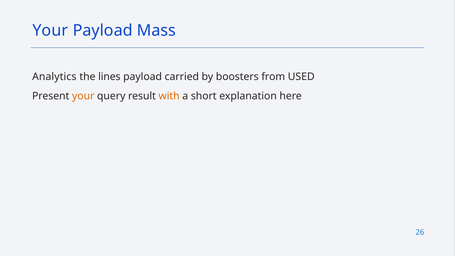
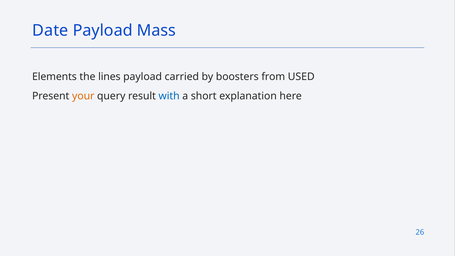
Your at (50, 30): Your -> Date
Analytics: Analytics -> Elements
with colour: orange -> blue
